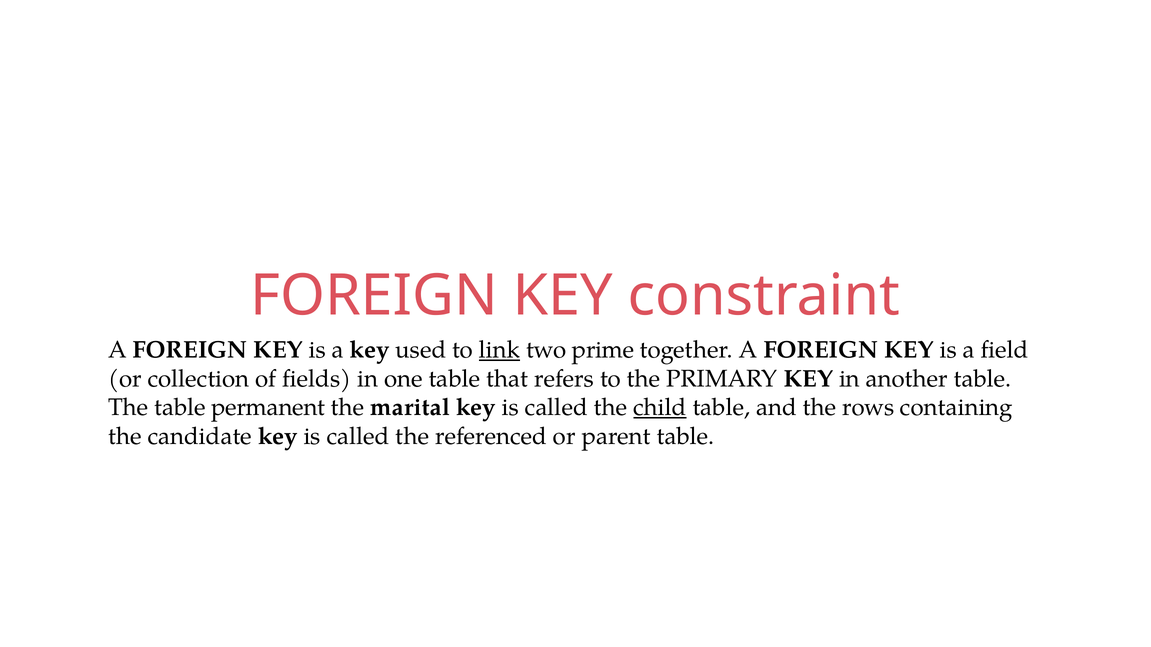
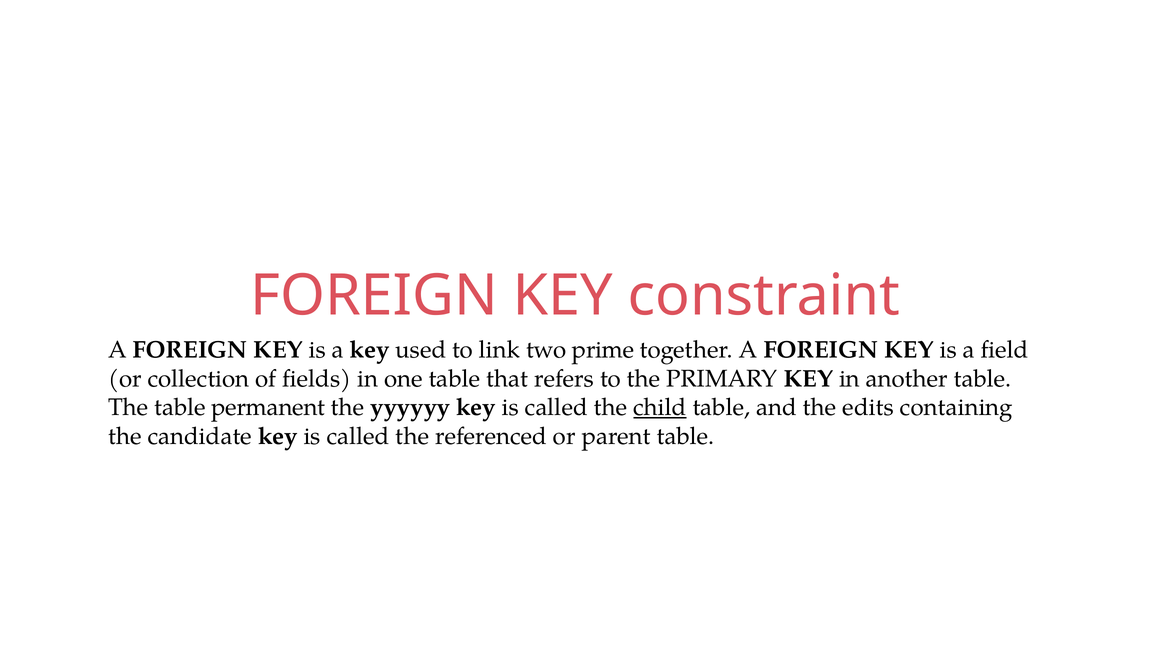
link underline: present -> none
marital: marital -> yyyyyy
rows: rows -> edits
